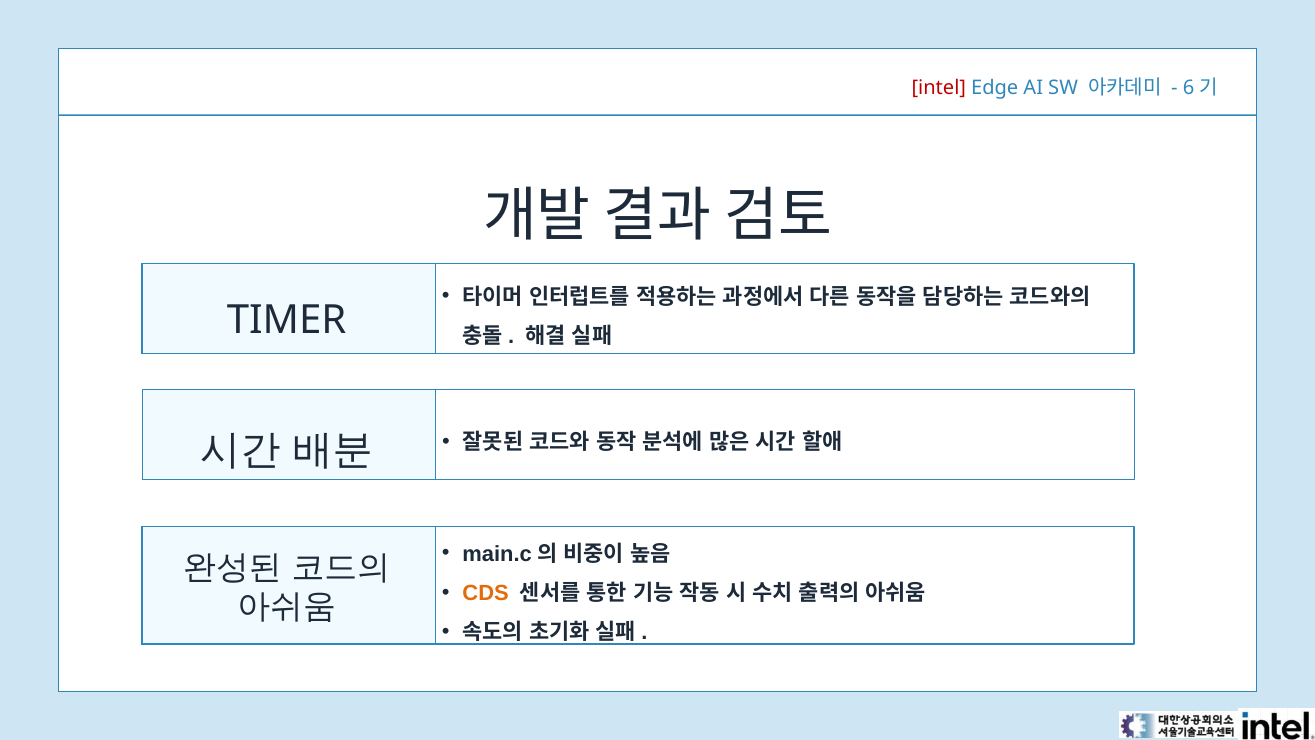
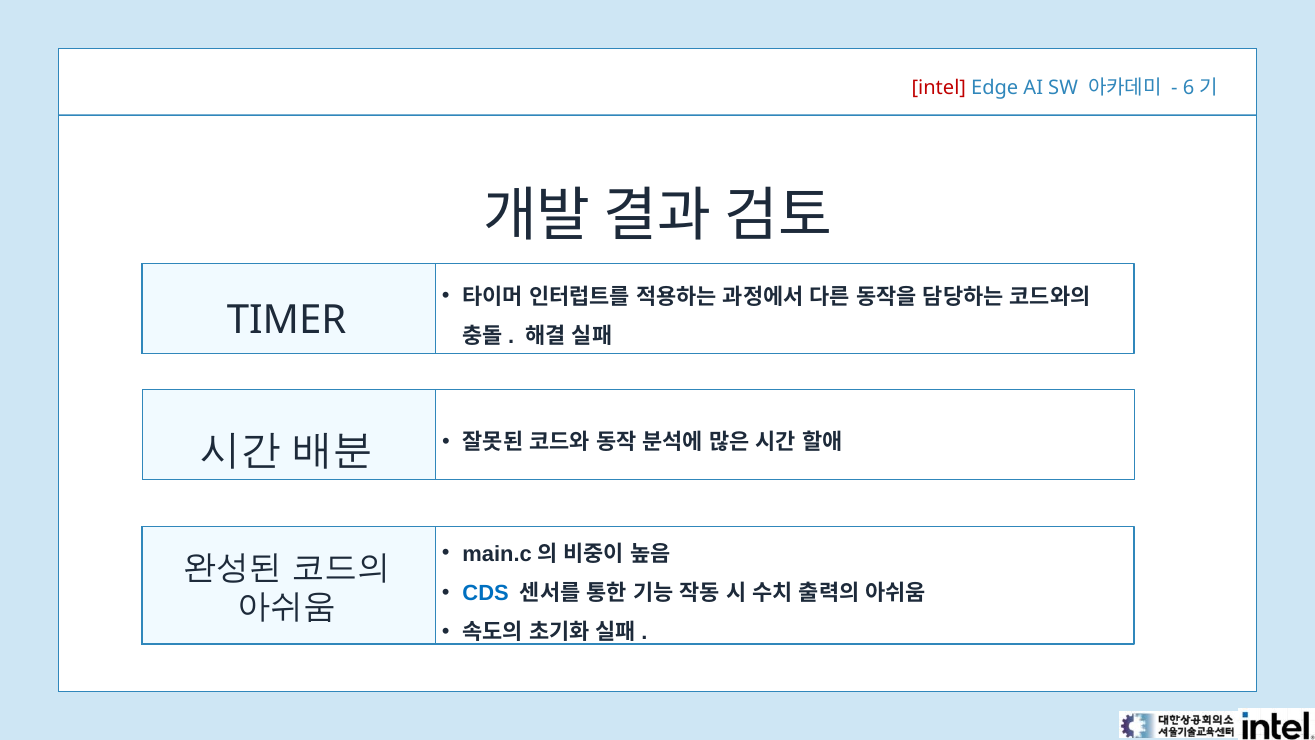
CDS colour: orange -> blue
